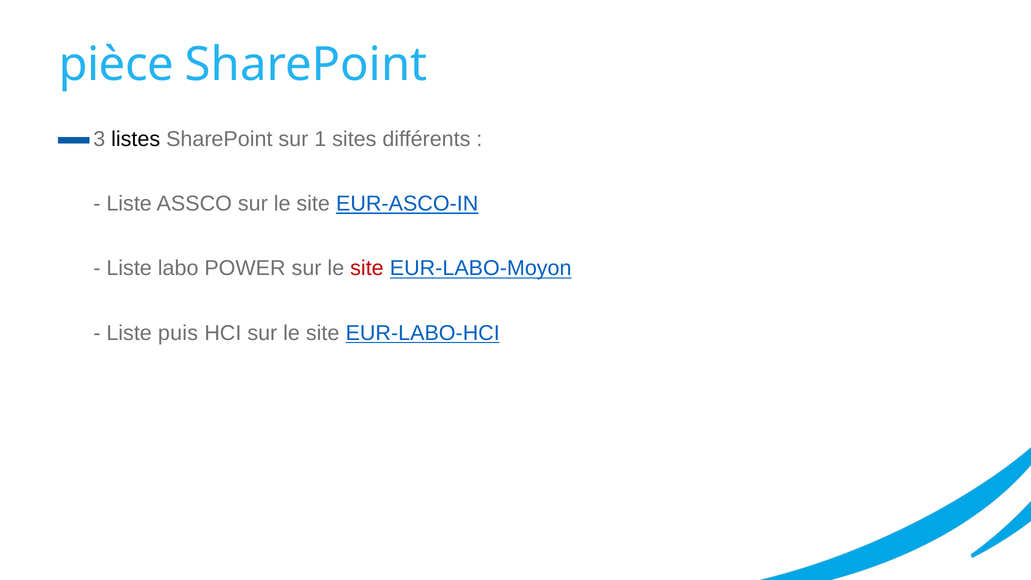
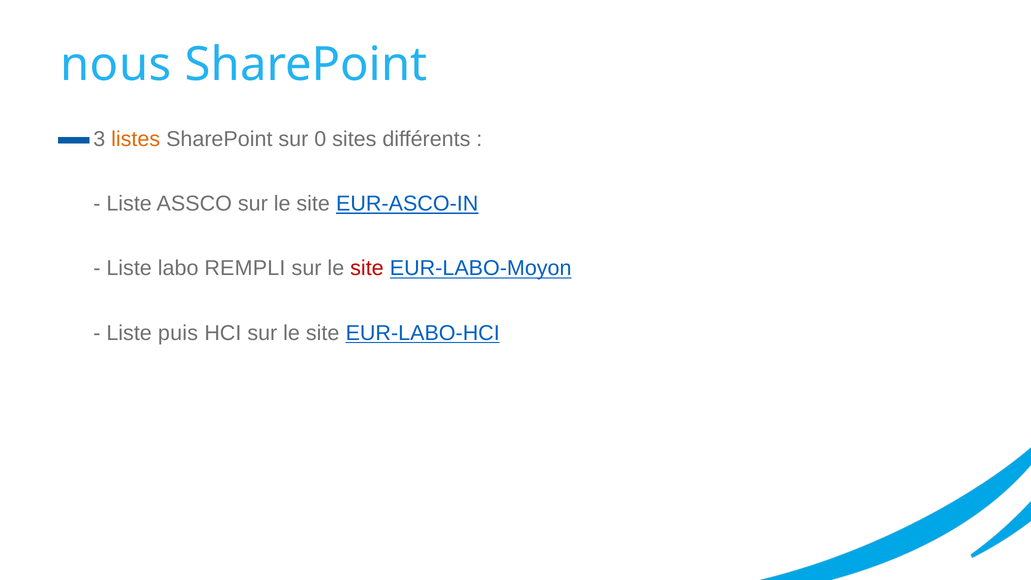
pièce: pièce -> nous
listes colour: black -> orange
1: 1 -> 0
POWER: POWER -> REMPLI
